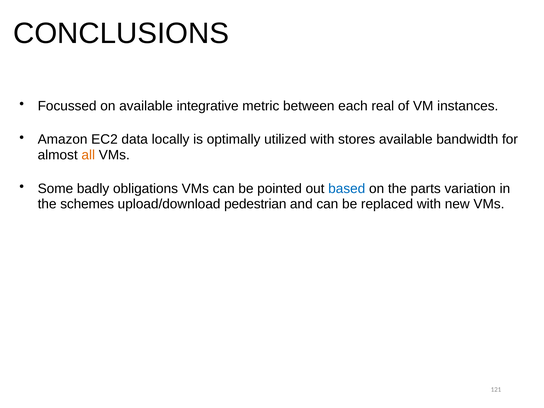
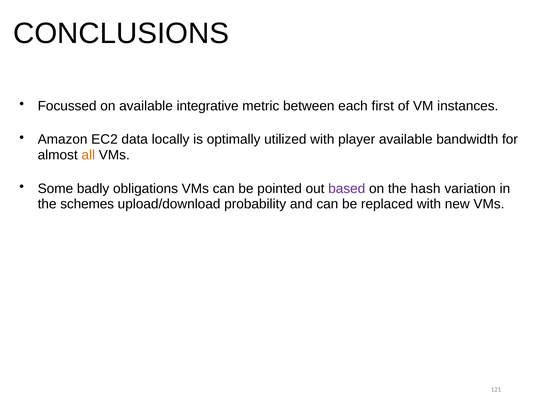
real: real -> first
stores: stores -> player
based colour: blue -> purple
parts: parts -> hash
pedestrian: pedestrian -> probability
